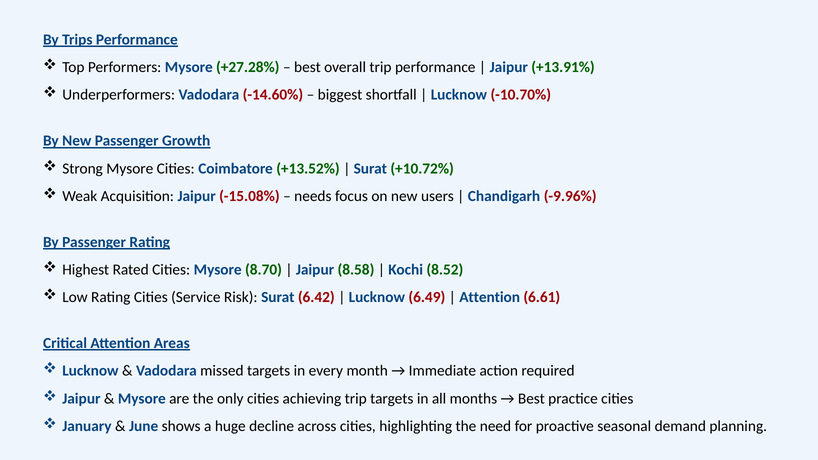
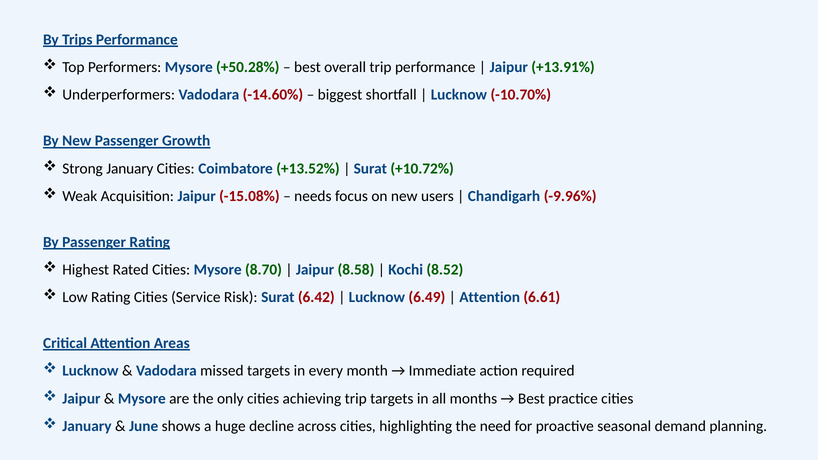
+27.28%: +27.28% -> +50.28%
Strong Mysore: Mysore -> January
